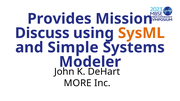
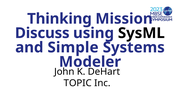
Provides: Provides -> Thinking
SysML colour: orange -> black
MORE: MORE -> TOPIC
